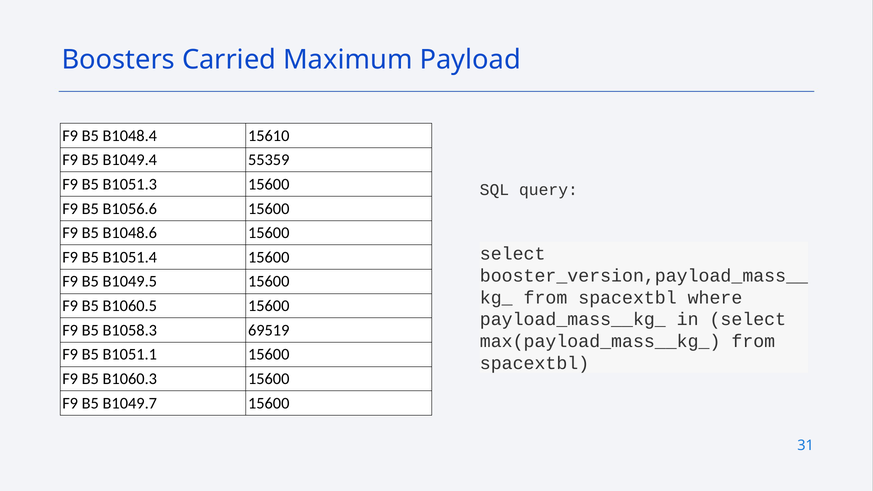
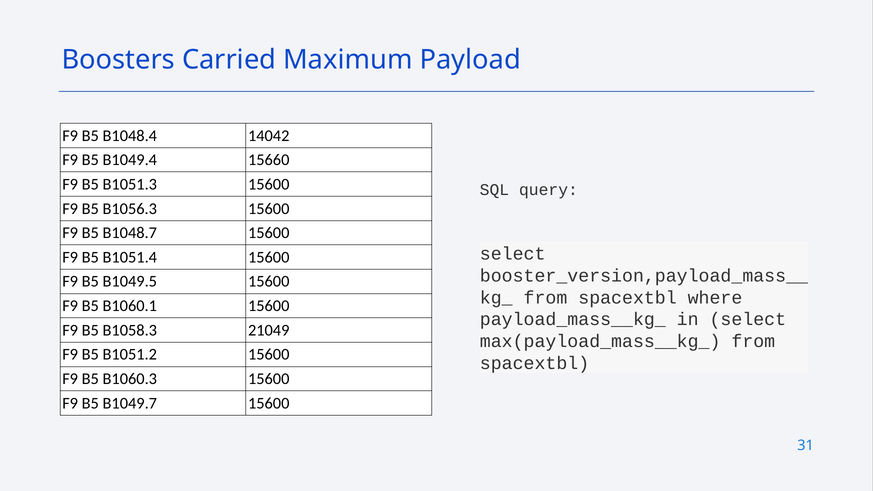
15610: 15610 -> 14042
55359: 55359 -> 15660
B1056.6: B1056.6 -> B1056.3
B1048.6: B1048.6 -> B1048.7
B1060.5: B1060.5 -> B1060.1
69519: 69519 -> 21049
B1051.1: B1051.1 -> B1051.2
